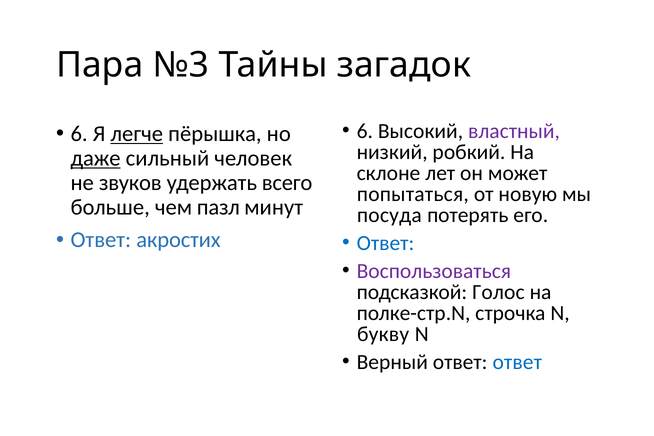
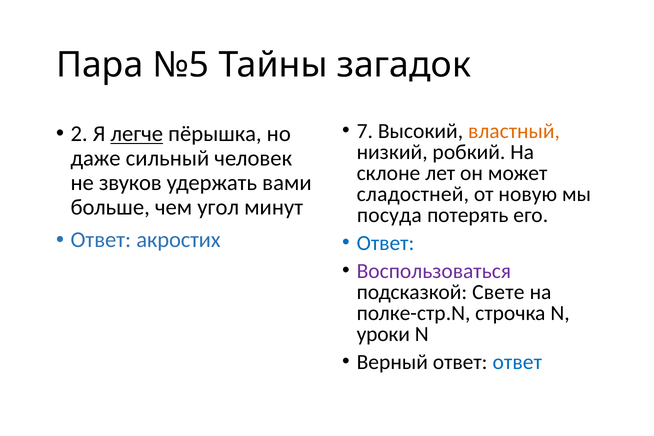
№3: №3 -> №5
6 at (365, 131): 6 -> 7
властный colour: purple -> orange
6 at (79, 134): 6 -> 2
даже underline: present -> none
всего: всего -> вами
попытаться: попытаться -> сладостней
пазл: пазл -> угол
Голос: Голос -> Свете
букву: букву -> уроки
